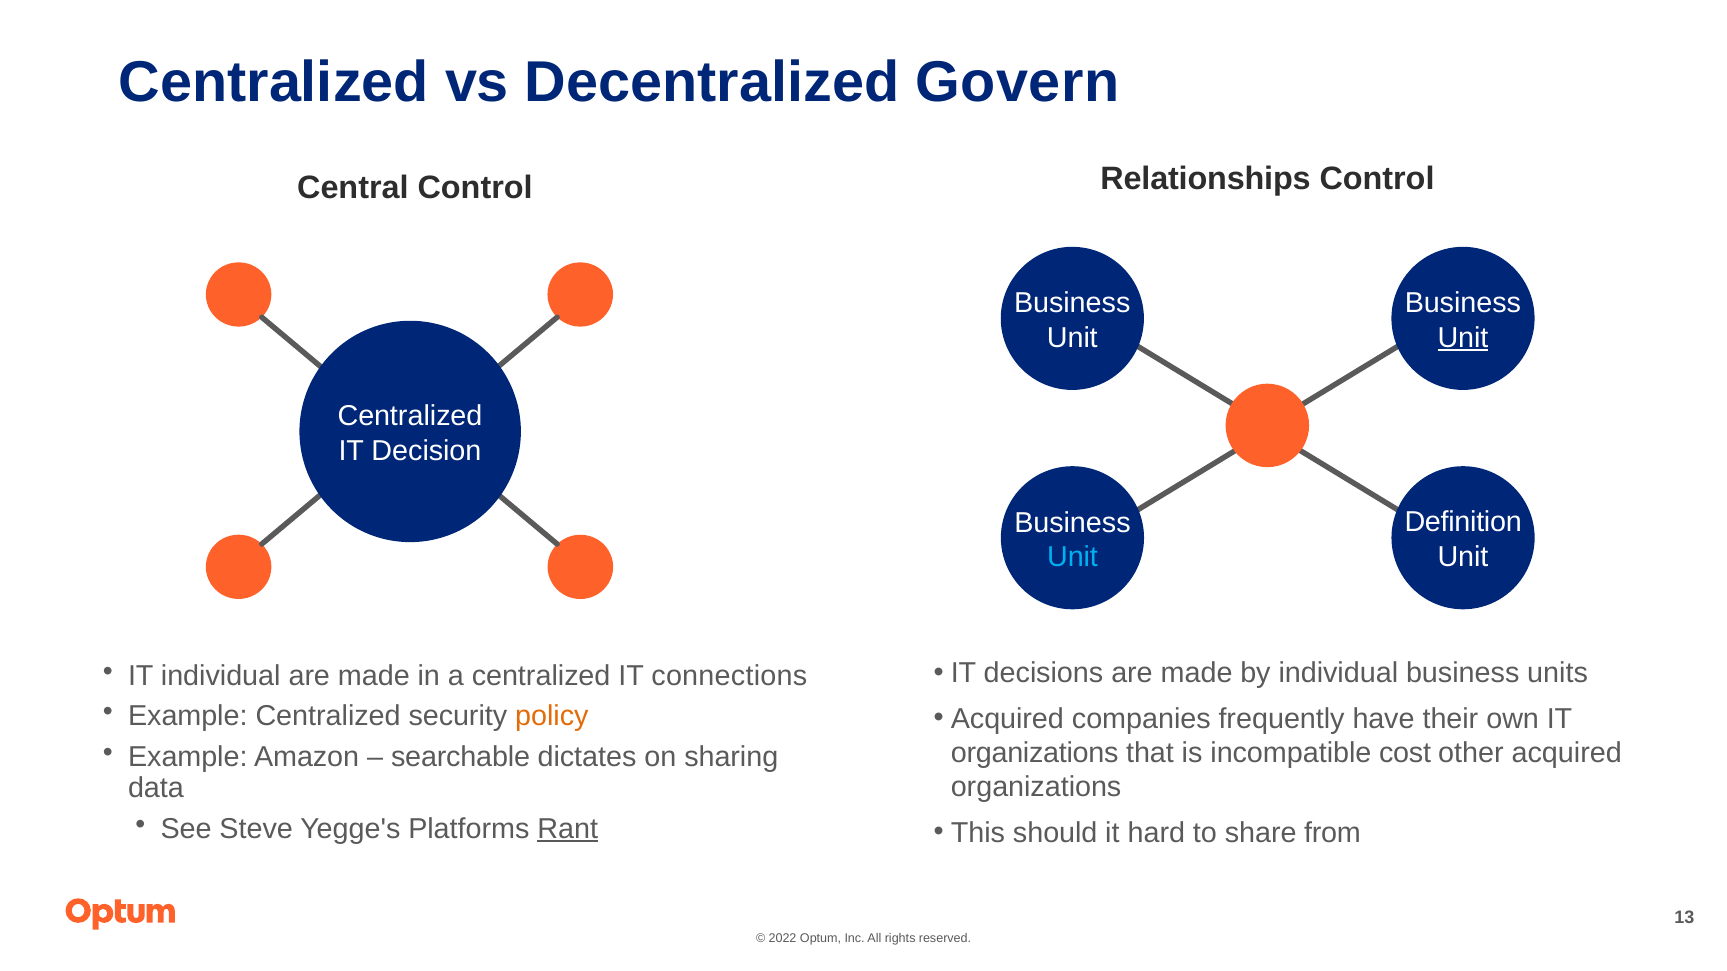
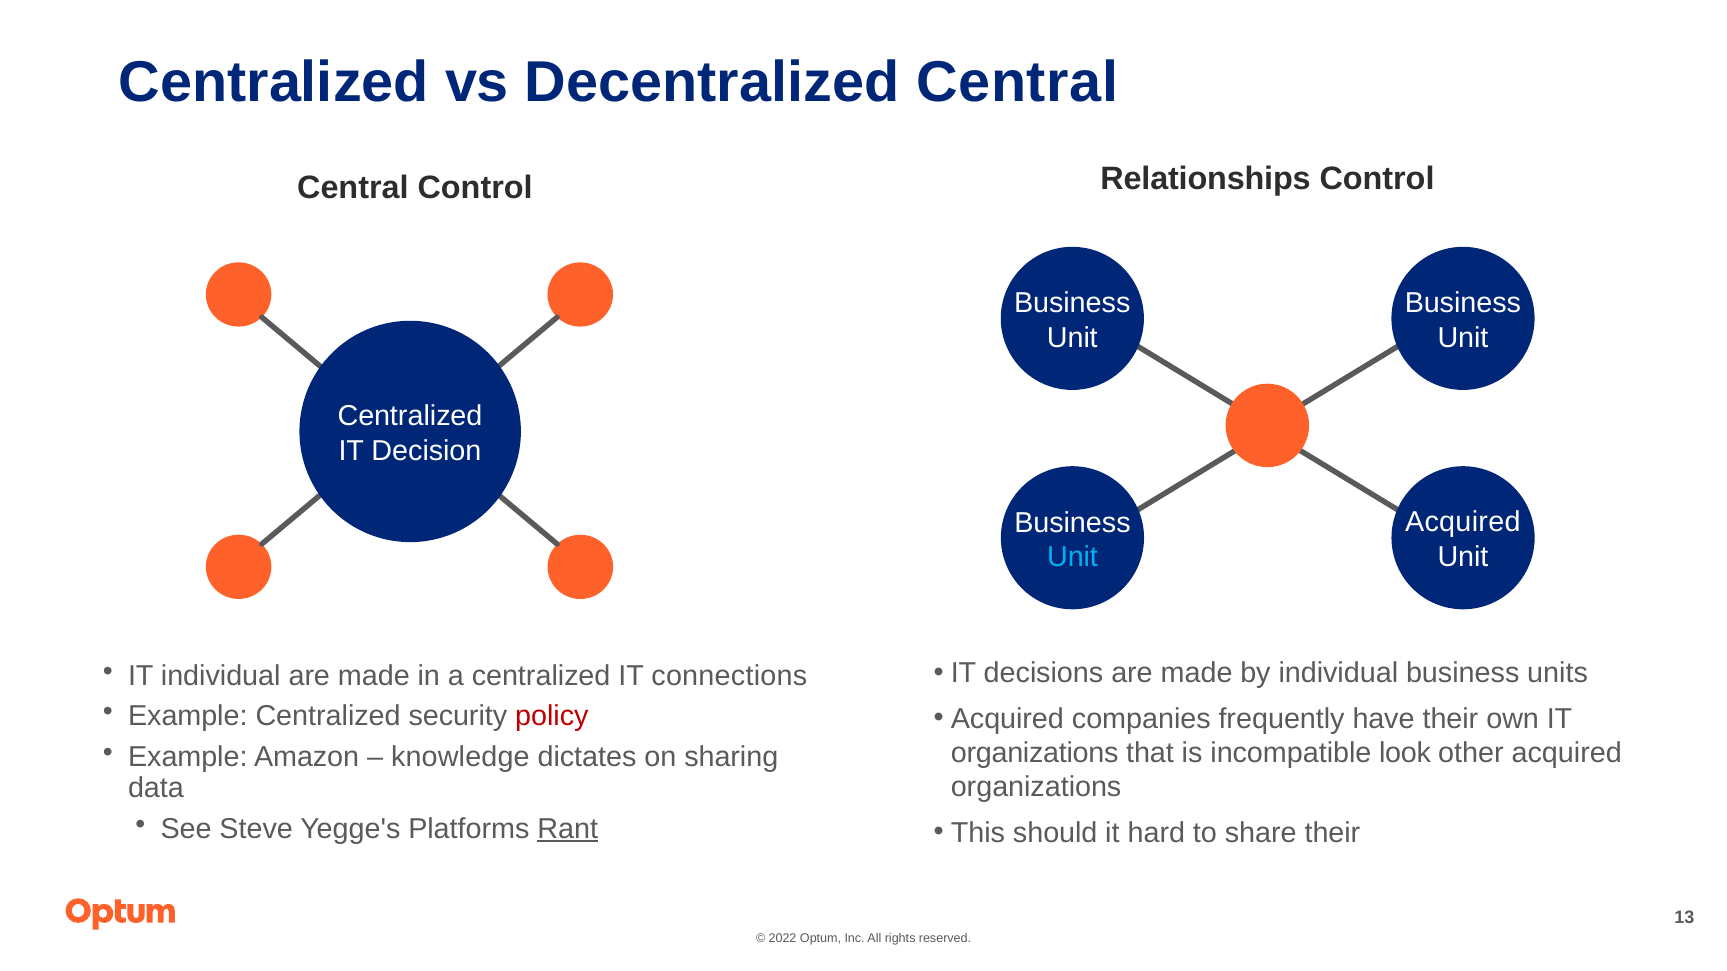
Decentralized Govern: Govern -> Central
Unit at (1463, 338) underline: present -> none
Definition at (1463, 523): Definition -> Acquired
policy colour: orange -> red
searchable: searchable -> knowledge
cost: cost -> look
share from: from -> their
